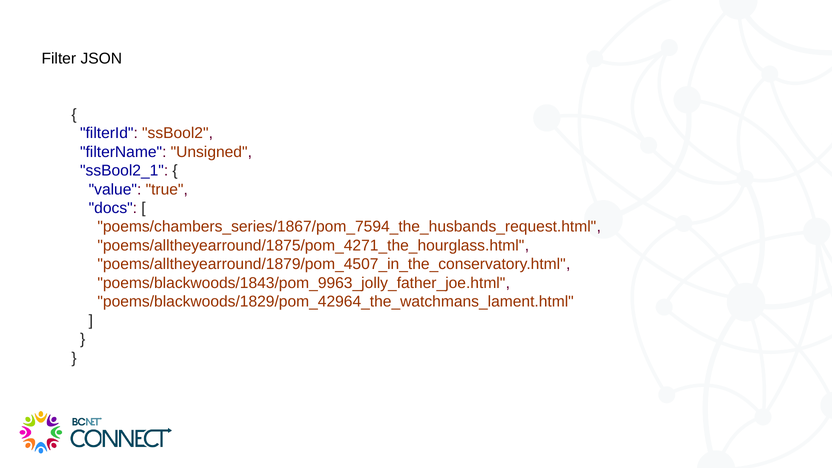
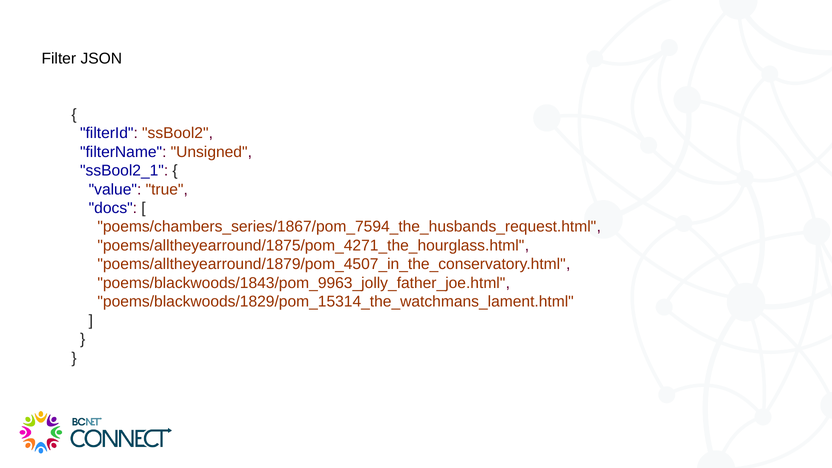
poems/blackwoods/1829/pom_42964_the_watchmans_lament.html: poems/blackwoods/1829/pom_42964_the_watchmans_lament.html -> poems/blackwoods/1829/pom_15314_the_watchmans_lament.html
